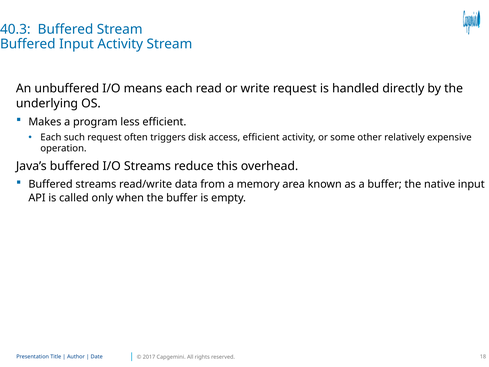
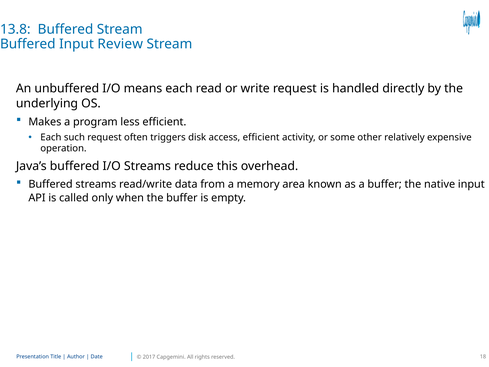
40.3: 40.3 -> 13.8
Input Activity: Activity -> Review
